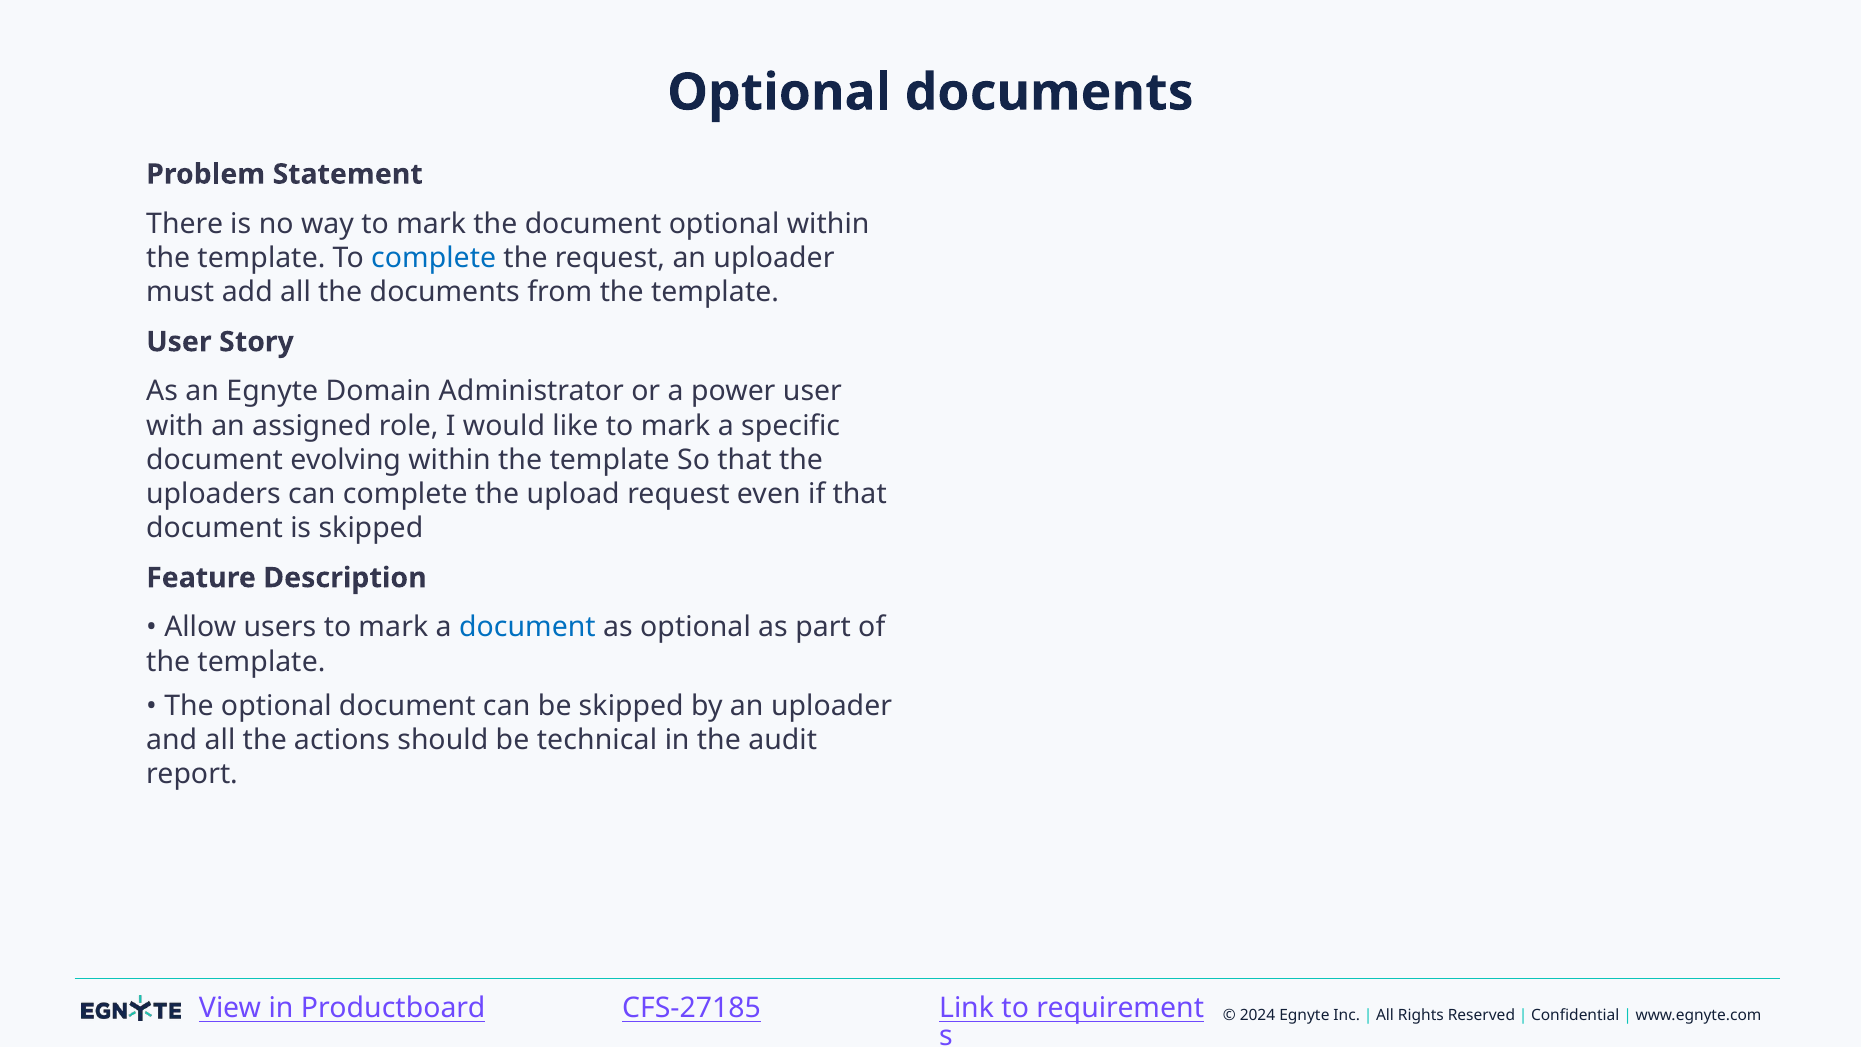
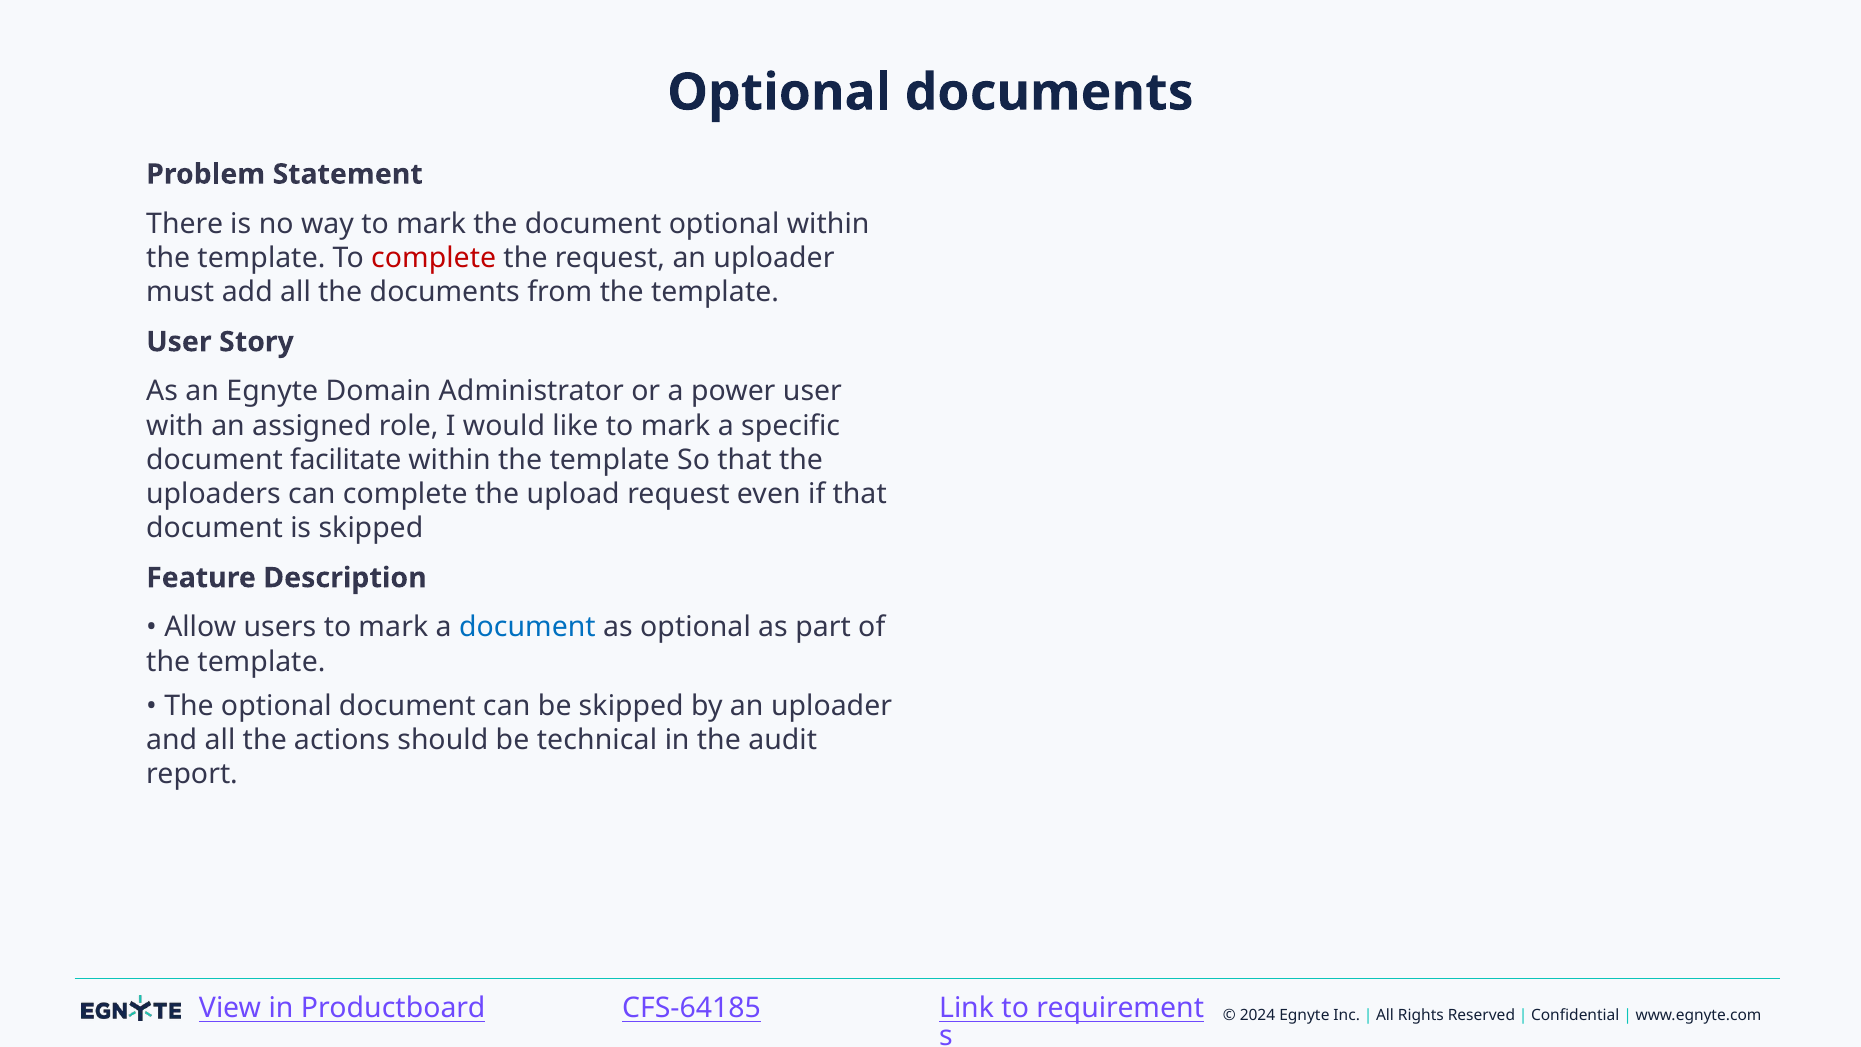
complete at (434, 258) colour: blue -> red
evolving: evolving -> facilitate
CFS-27185: CFS-27185 -> CFS-64185
